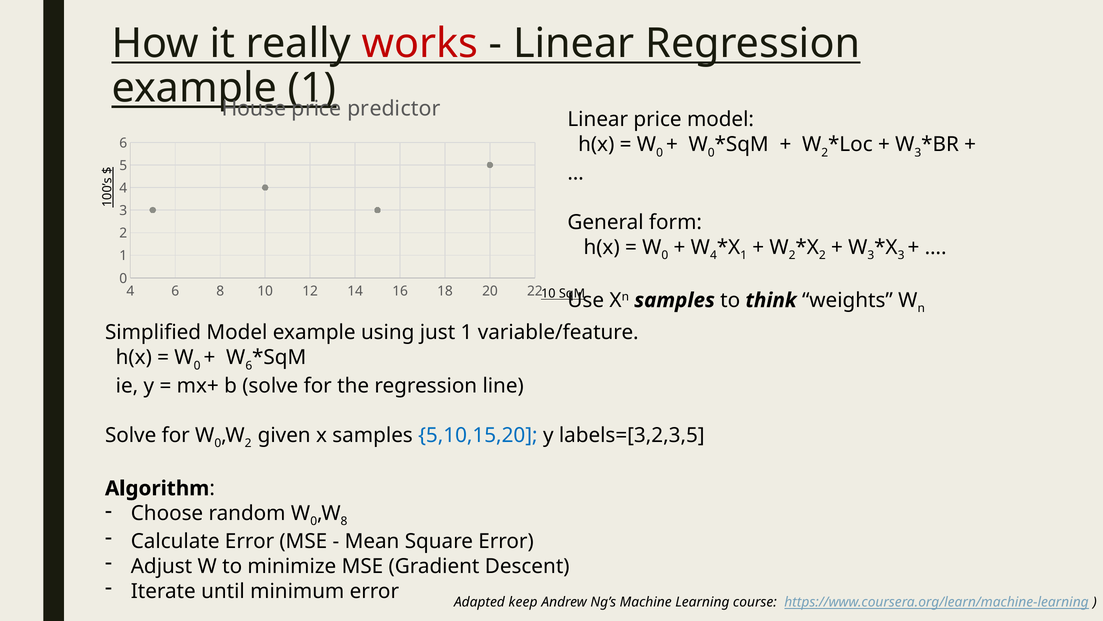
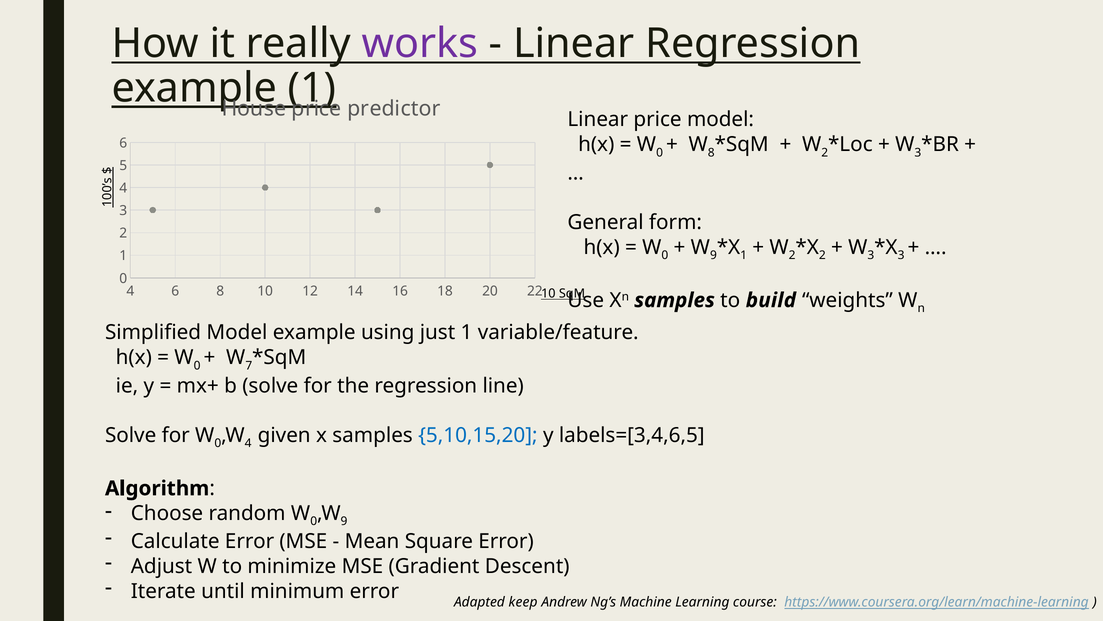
works colour: red -> purple
0 at (711, 152): 0 -> 8
W 4: 4 -> 9
think: think -> build
W 6: 6 -> 7
2 at (248, 443): 2 -> 4
labels=[3,2,3,5: labels=[3,2,3,5 -> labels=[3,4,6,5
8 at (344, 521): 8 -> 9
